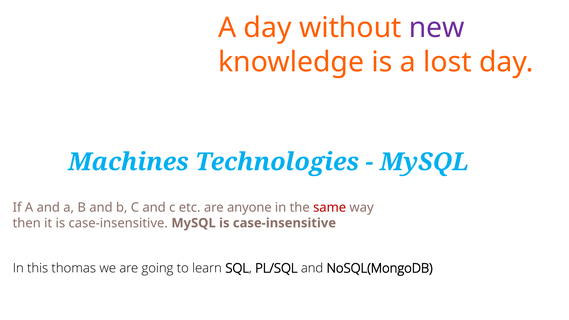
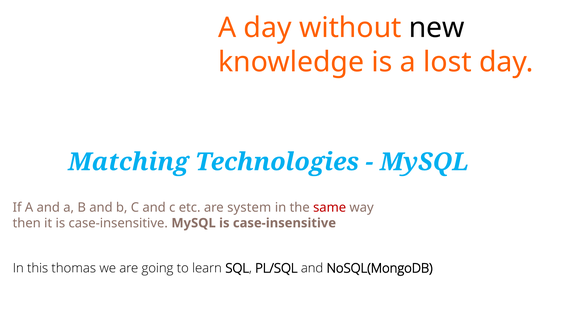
new colour: purple -> black
Machines: Machines -> Matching
anyone: anyone -> system
